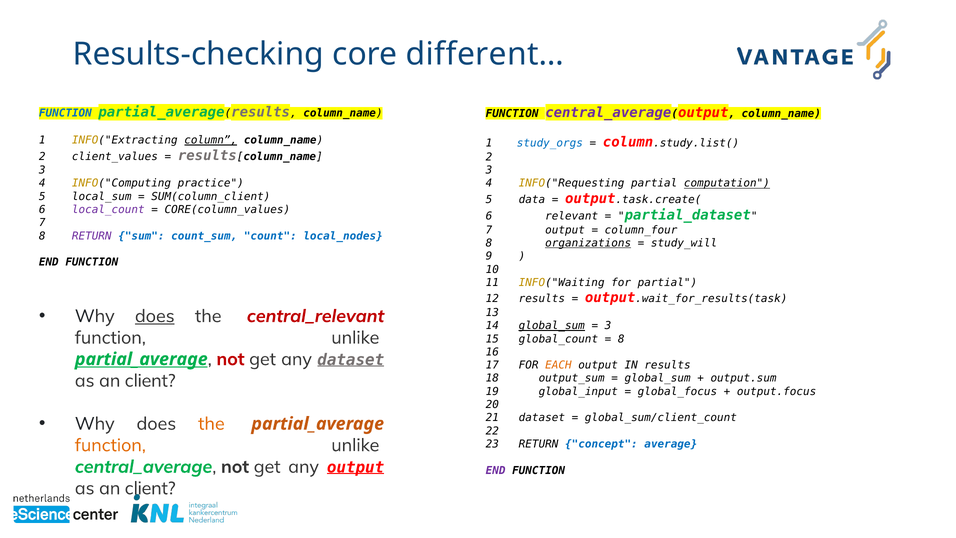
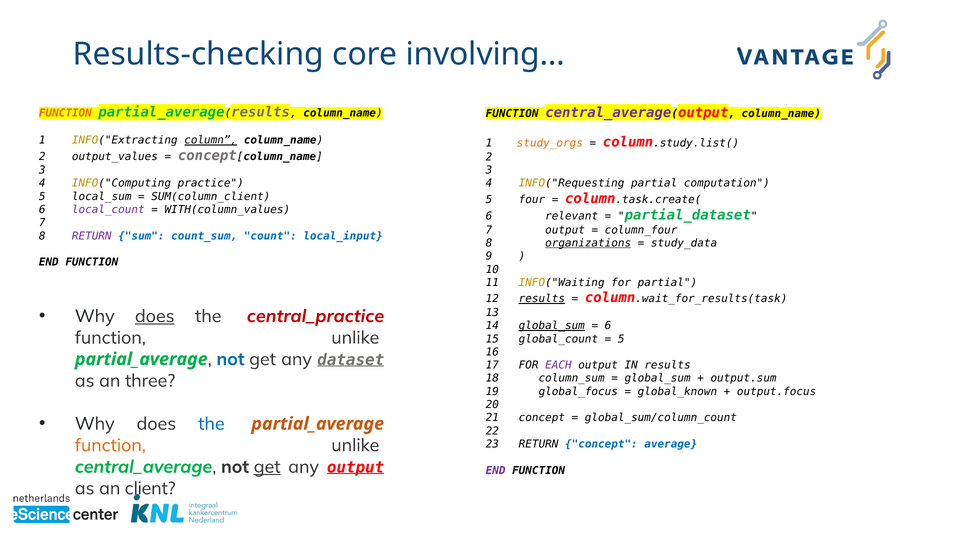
different…: different… -> involving…
FUNCTION at (65, 113) colour: blue -> orange
study_orgs colour: blue -> orange
client_values: client_values -> output_values
results at (207, 155): results -> concept
computation underline: present -> none
data: data -> four
output at (590, 198): output -> column
CORE(column_values: CORE(column_values -> WITH(column_values
local_nodes: local_nodes -> local_input
study_will: study_will -> study_data
results at (542, 299) underline: none -> present
output at (610, 298): output -> column
central_relevant: central_relevant -> central_practice
3 at (608, 326): 3 -> 6
8 at (621, 339): 8 -> 5
partial_average at (141, 359) underline: present -> none
not at (231, 359) colour: red -> blue
EACH colour: orange -> purple
client at (150, 381): client -> three
output_sum: output_sum -> column_sum
global_input: global_input -> global_focus
global_focus: global_focus -> global_known
21 dataset: dataset -> concept
global_sum/client_count: global_sum/client_count -> global_sum/column_count
the at (211, 424) colour: orange -> blue
get at (267, 467) underline: none -> present
